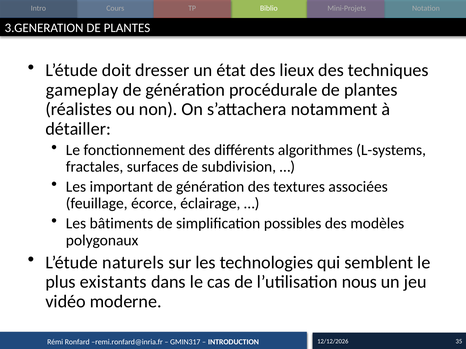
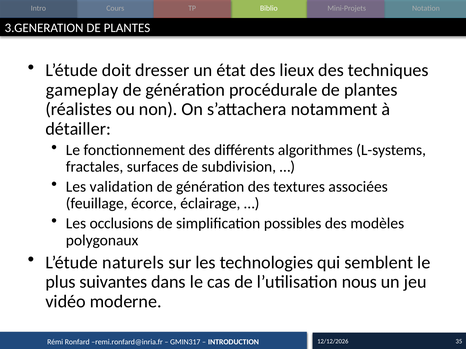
important: important -> validation
bâtiments: bâtiments -> occlusions
existants: existants -> suivantes
